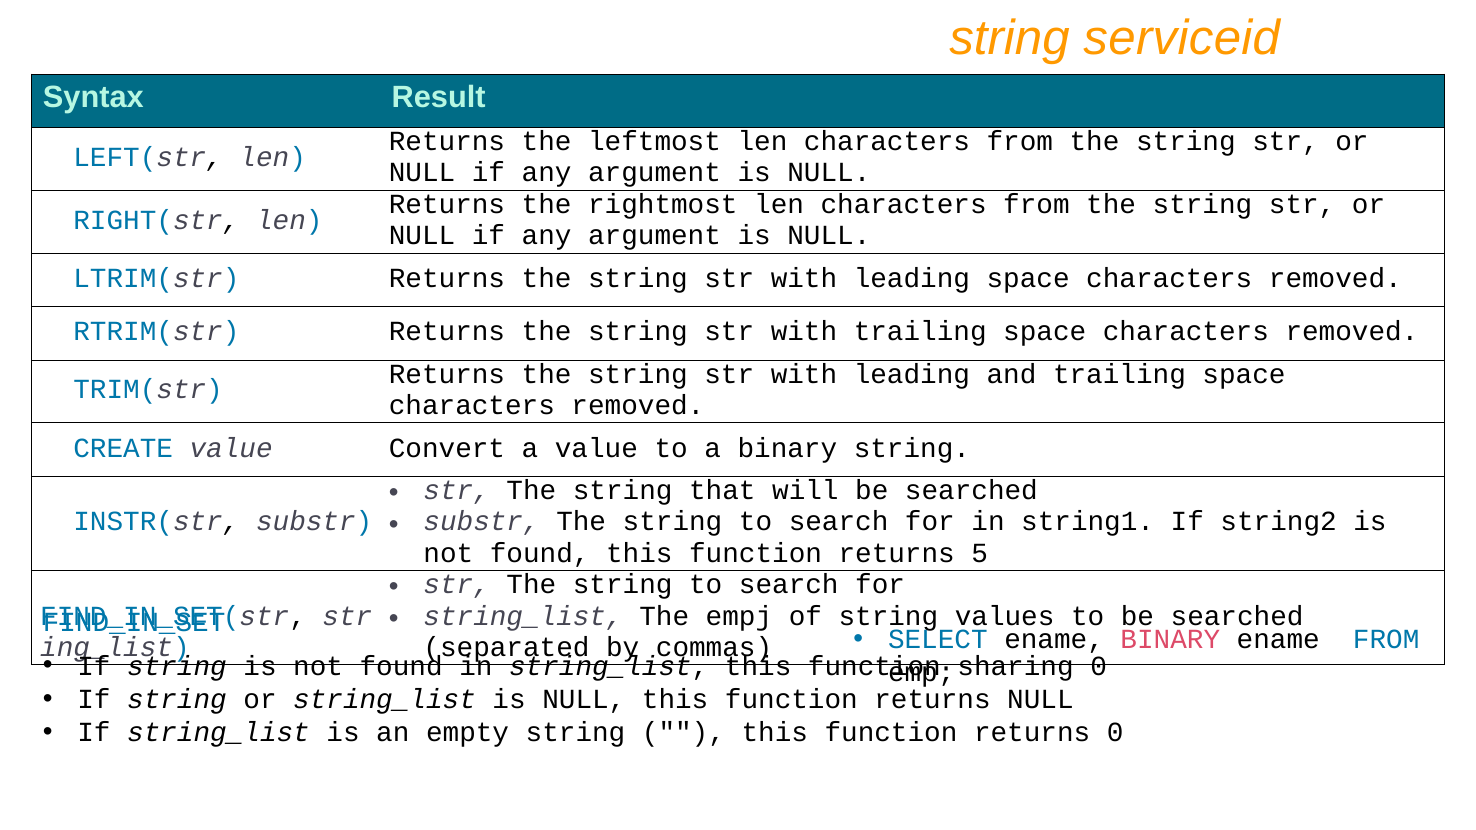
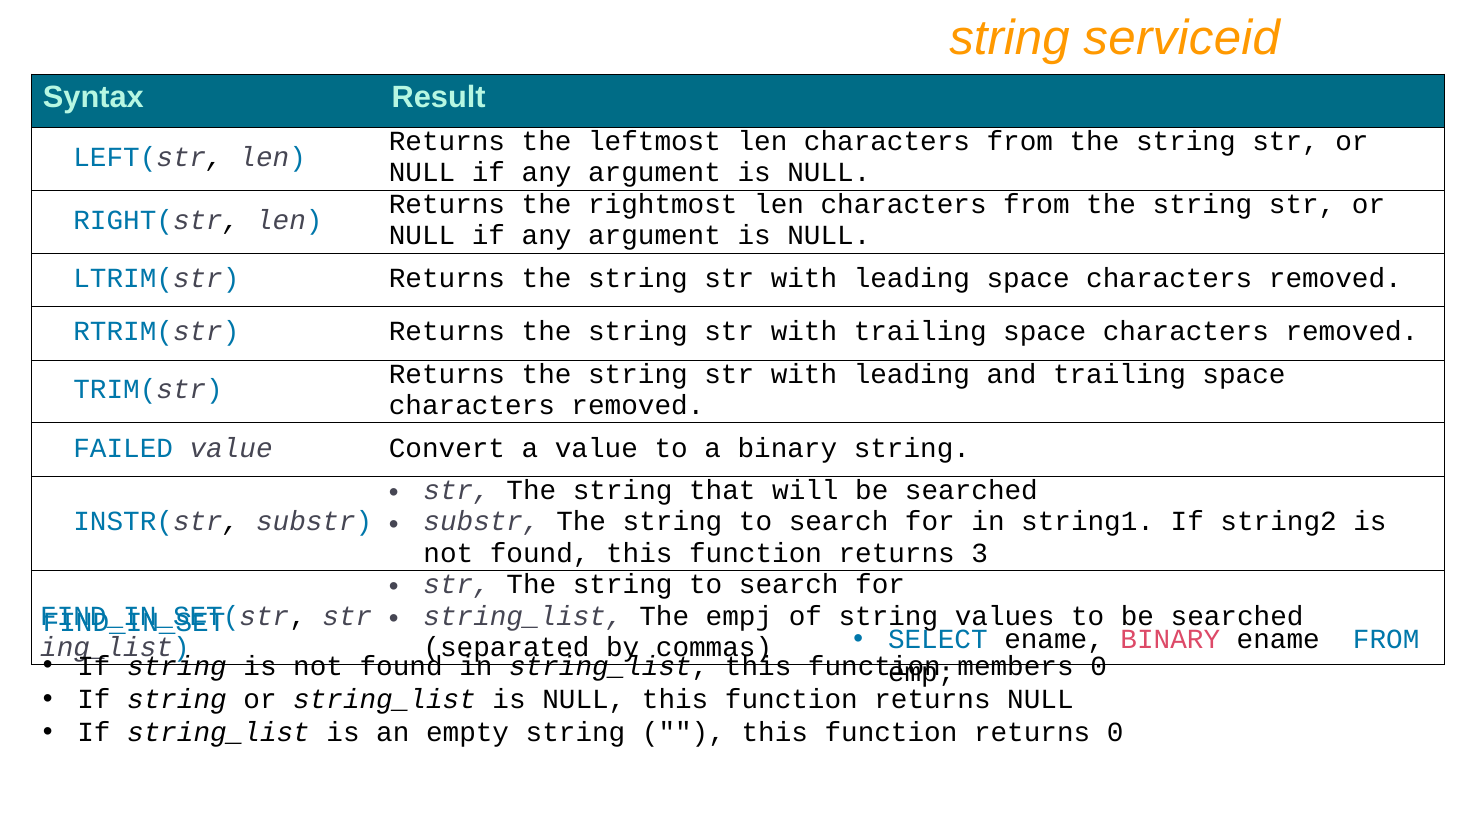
CREATE: CREATE -> FAILED
5: 5 -> 3
sharing: sharing -> members
